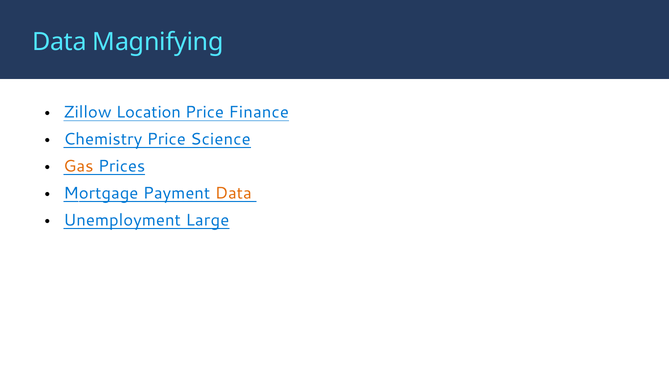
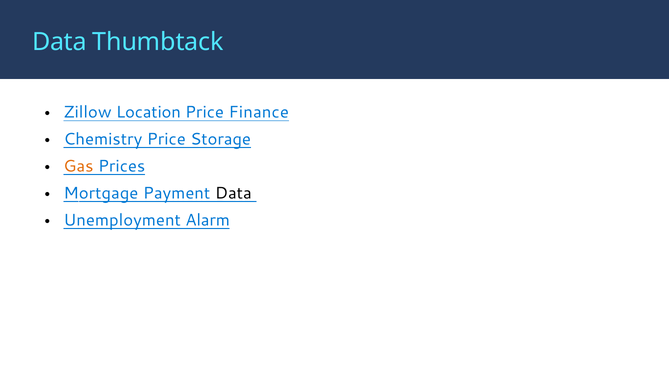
Magnifying: Magnifying -> Thumbtack
Science: Science -> Storage
Data at (233, 193) colour: orange -> black
Large: Large -> Alarm
